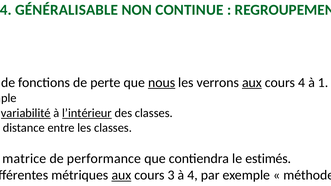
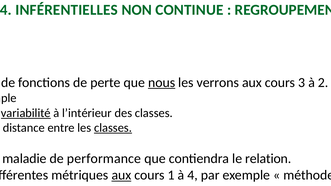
GÉNÉRALISABLE: GÉNÉRALISABLE -> INFÉRENTIELLES
aux at (252, 83) underline: present -> none
cours 4: 4 -> 3
1: 1 -> 2
l’intérieur underline: present -> none
classes at (113, 128) underline: none -> present
matrice: matrice -> maladie
estimés: estimés -> relation
3: 3 -> 1
